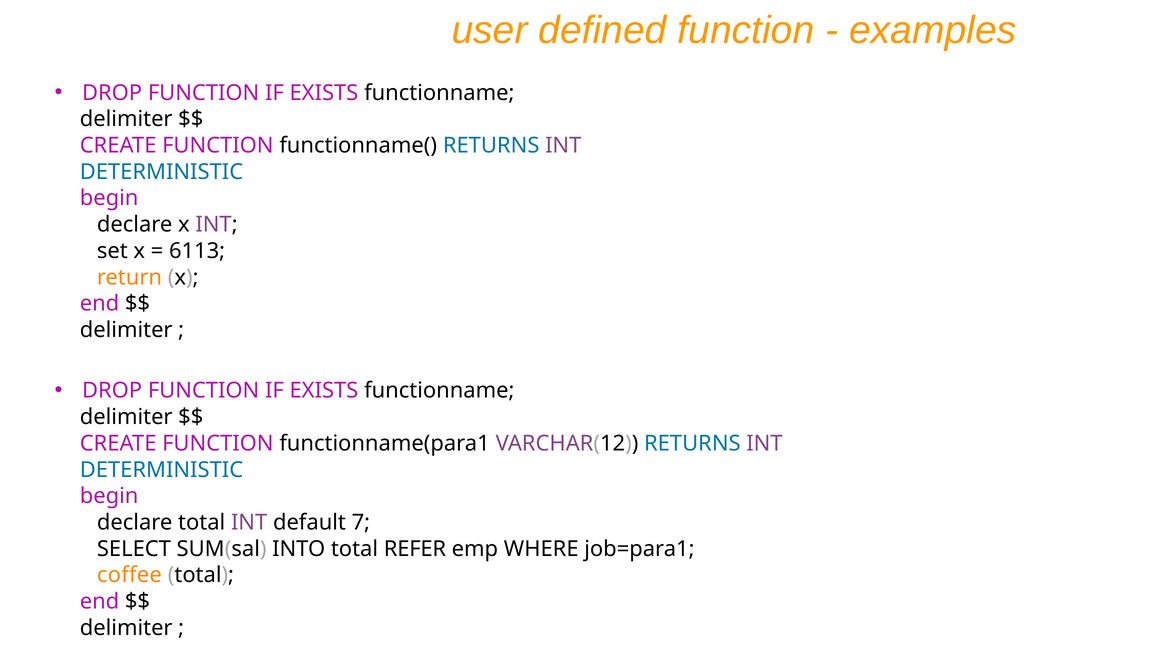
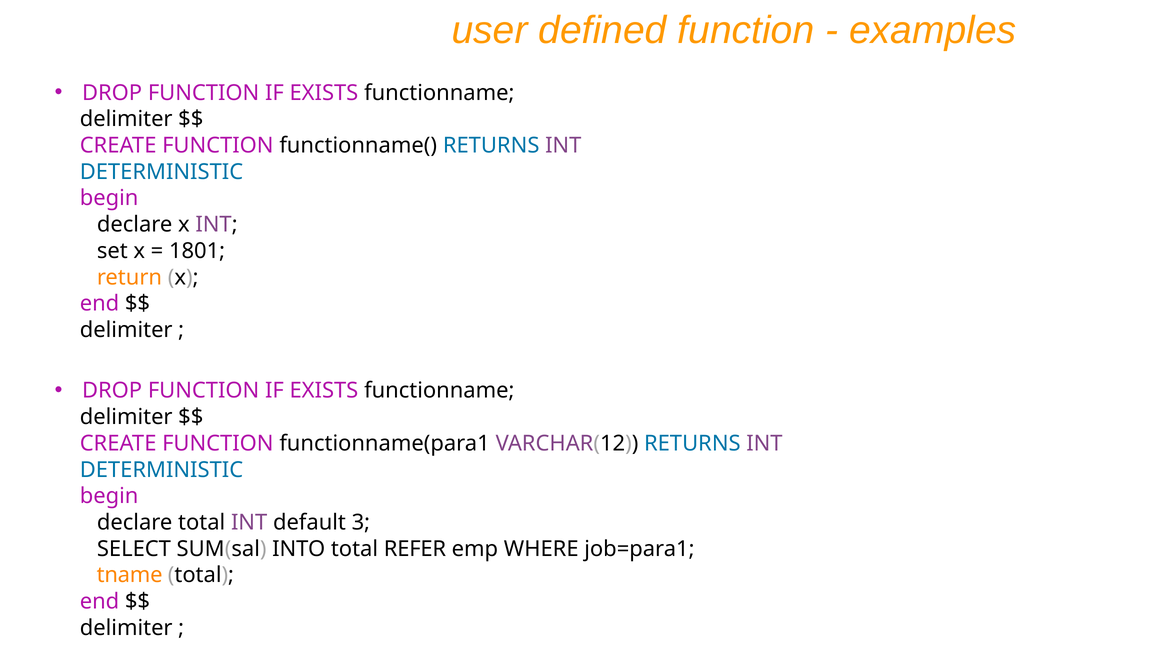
6113: 6113 -> 1801
7: 7 -> 3
coffee: coffee -> tname
